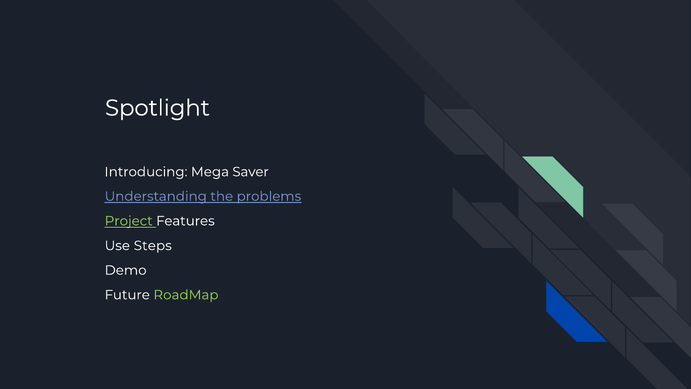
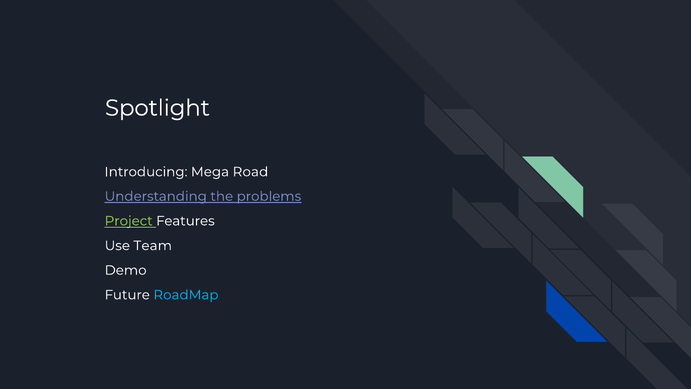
Saver: Saver -> Road
Steps: Steps -> Team
RoadMap colour: light green -> light blue
